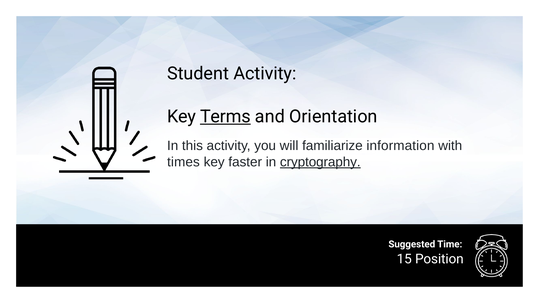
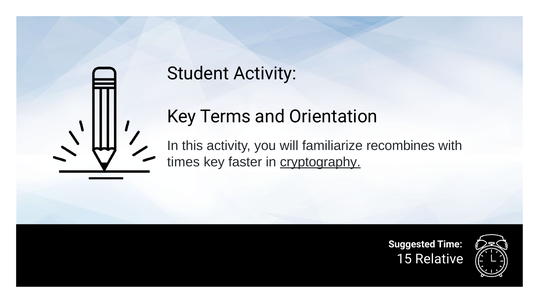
Terms underline: present -> none
information: information -> recombines
Position: Position -> Relative
